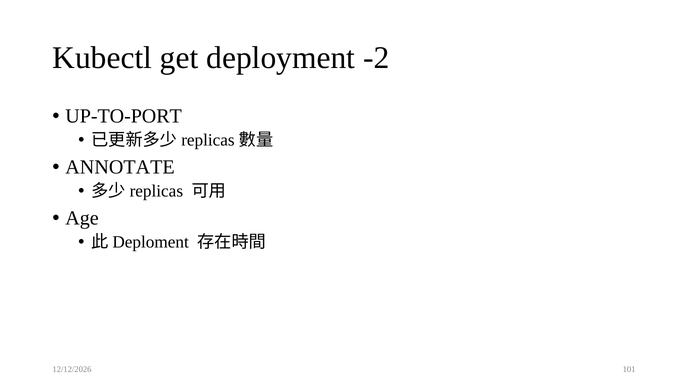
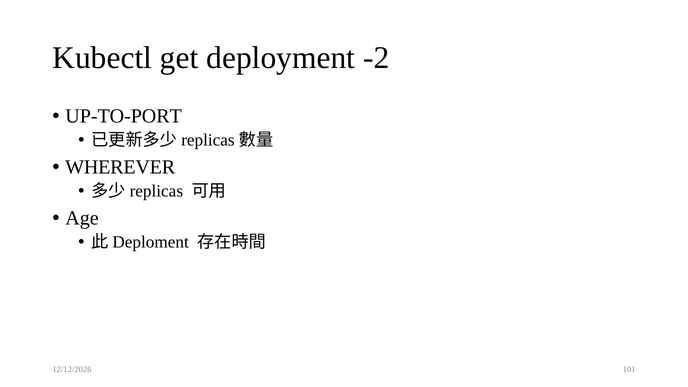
ANNOTATE: ANNOTATE -> WHEREVER
